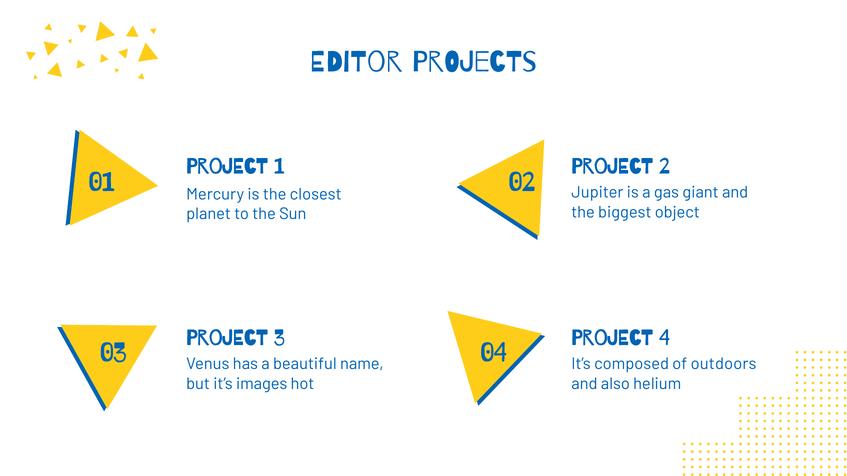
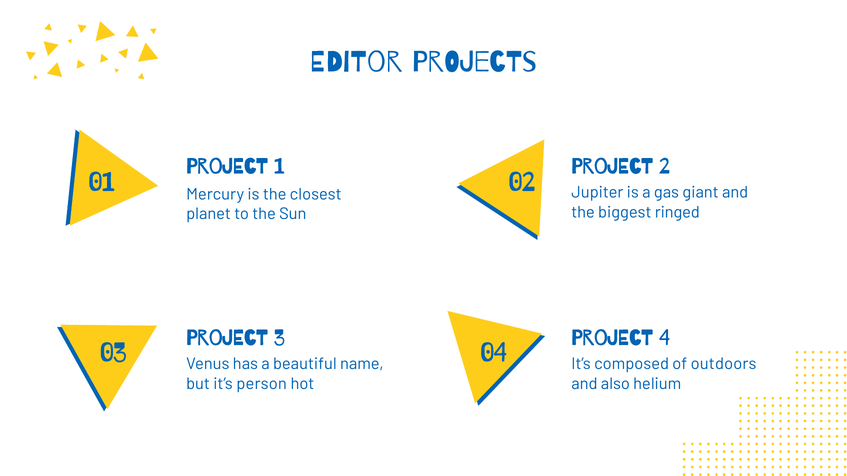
object: object -> ringed
images: images -> person
